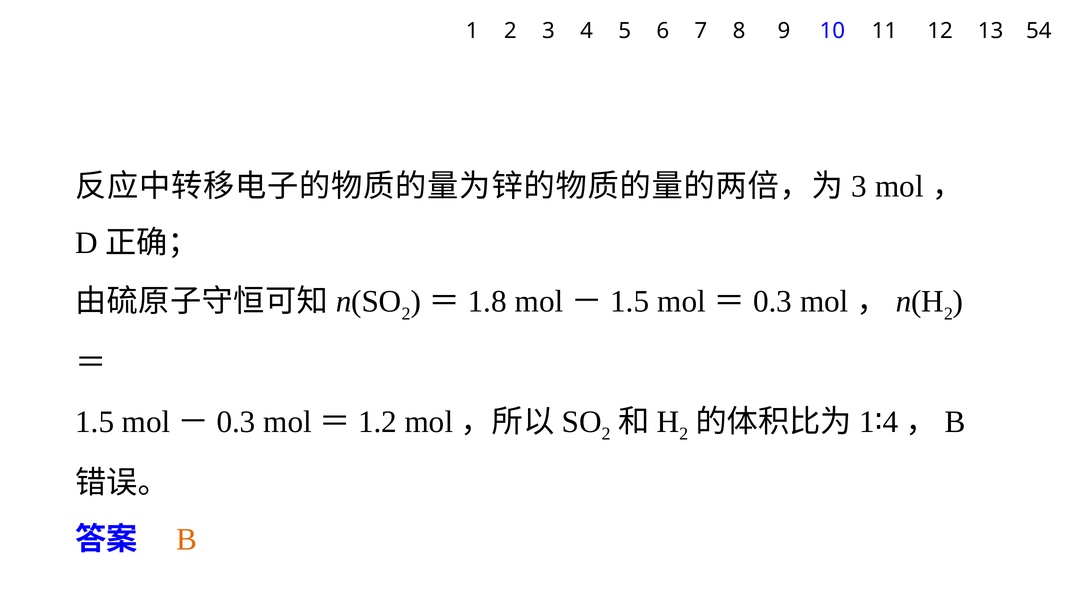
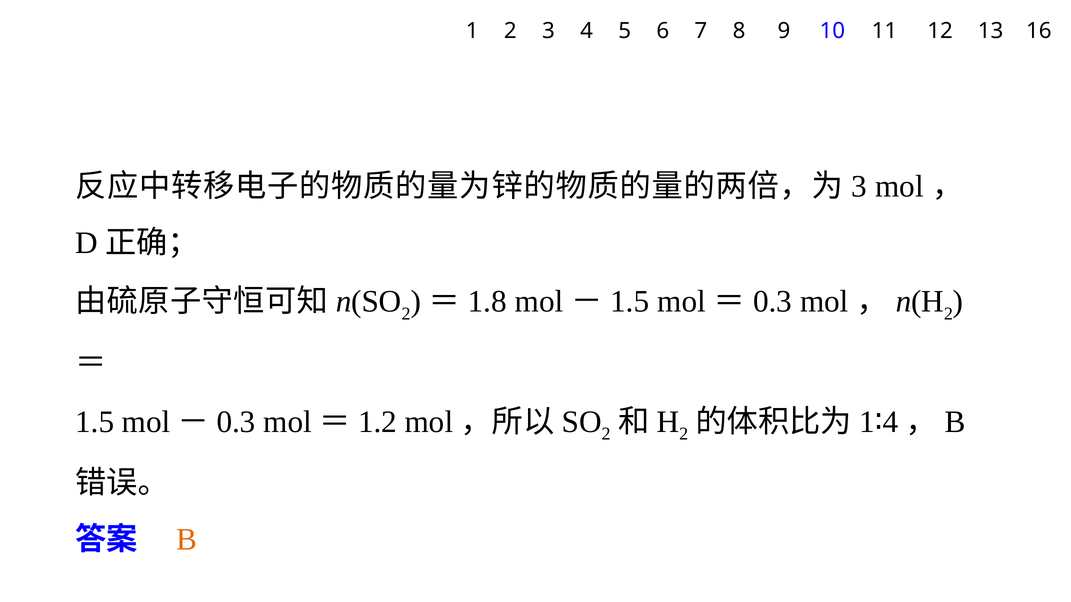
54: 54 -> 16
